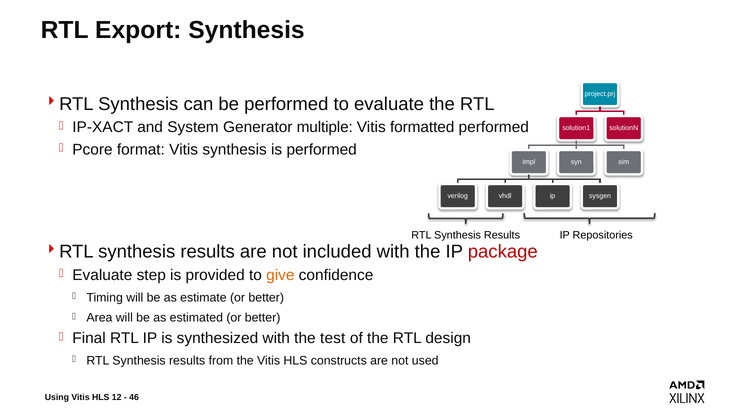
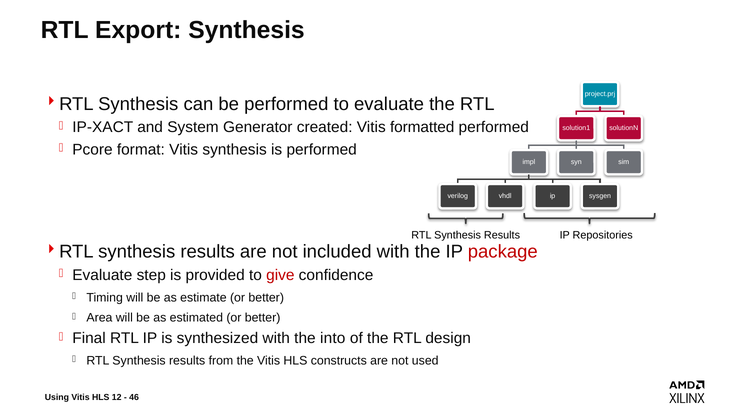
multiple: multiple -> created
give colour: orange -> red
test: test -> into
